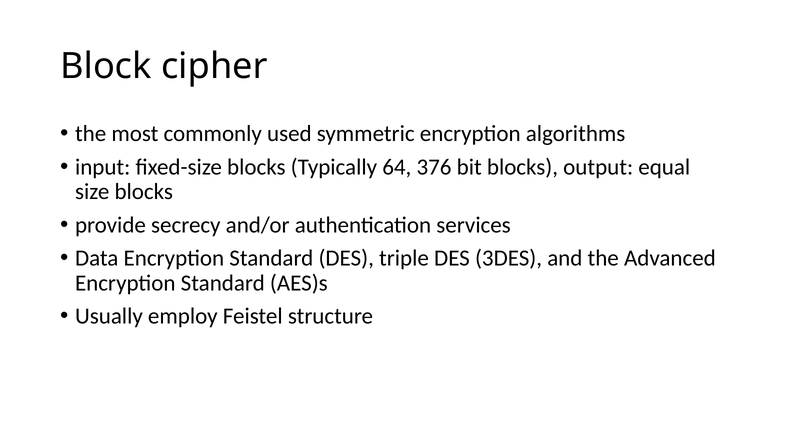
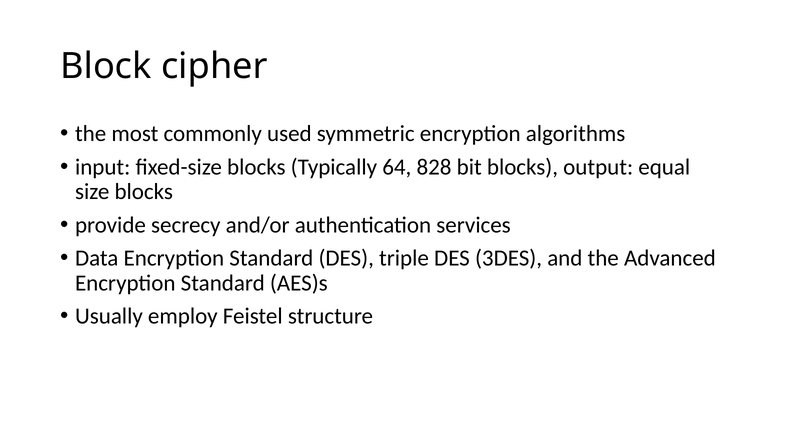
376: 376 -> 828
